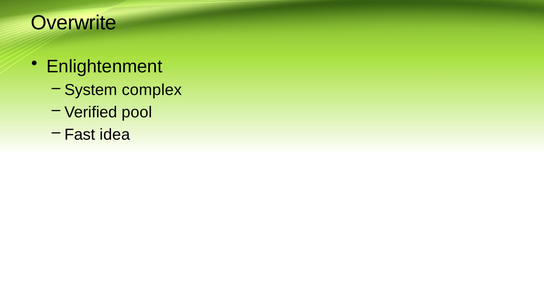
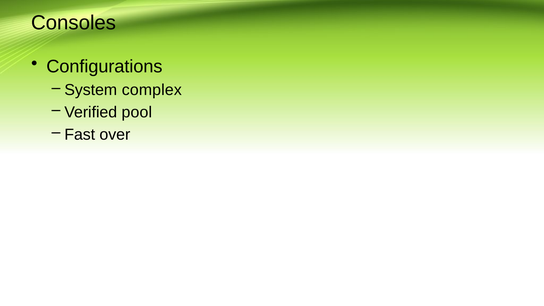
Overwrite: Overwrite -> Consoles
Enlightenment: Enlightenment -> Configurations
idea: idea -> over
